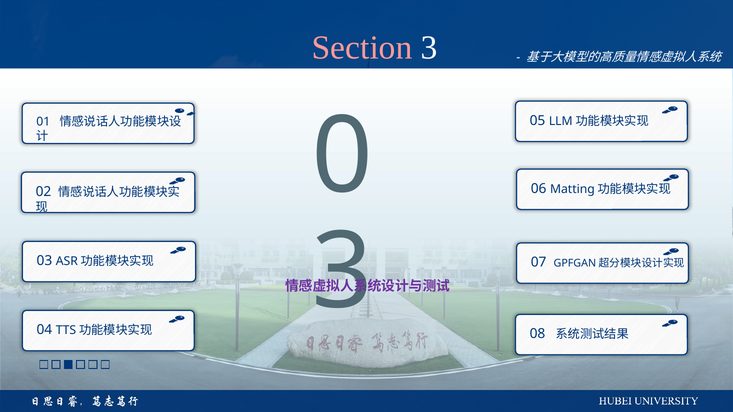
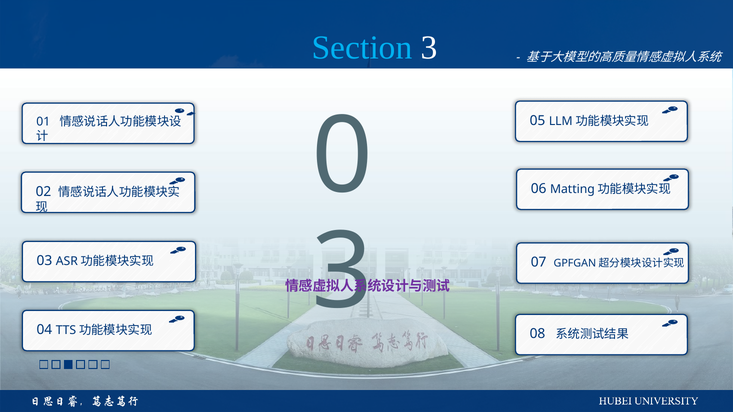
Section colour: pink -> light blue
